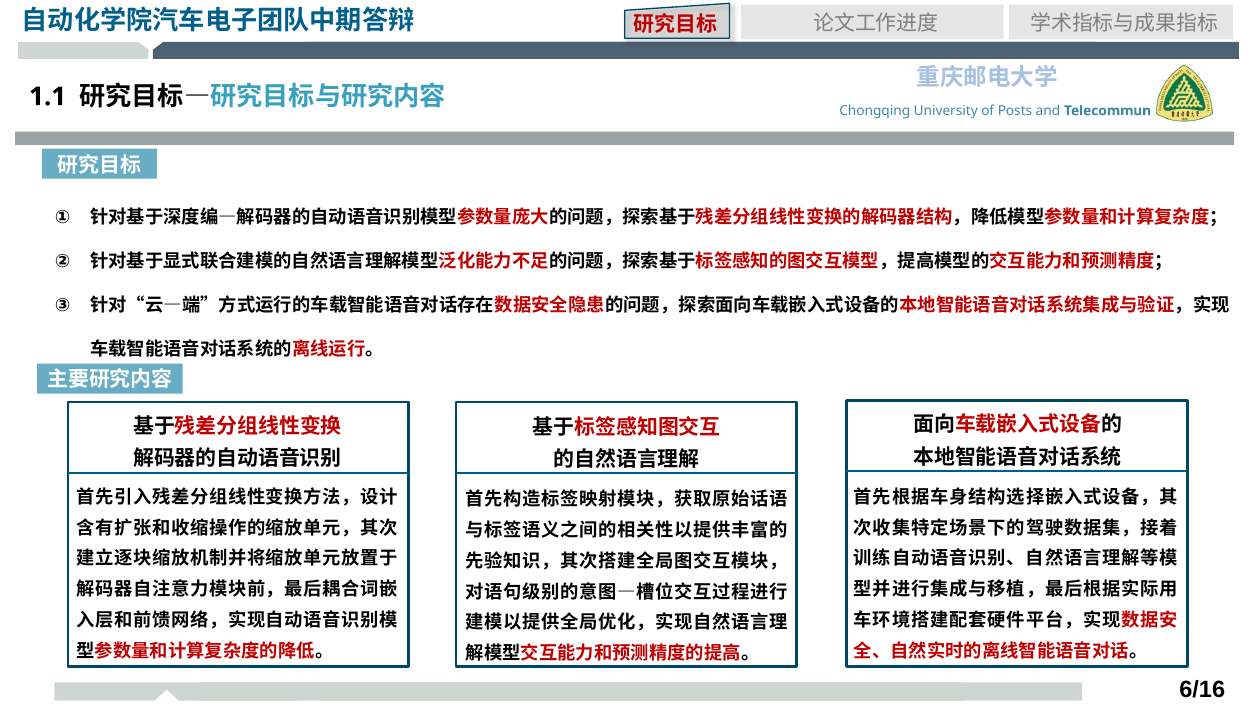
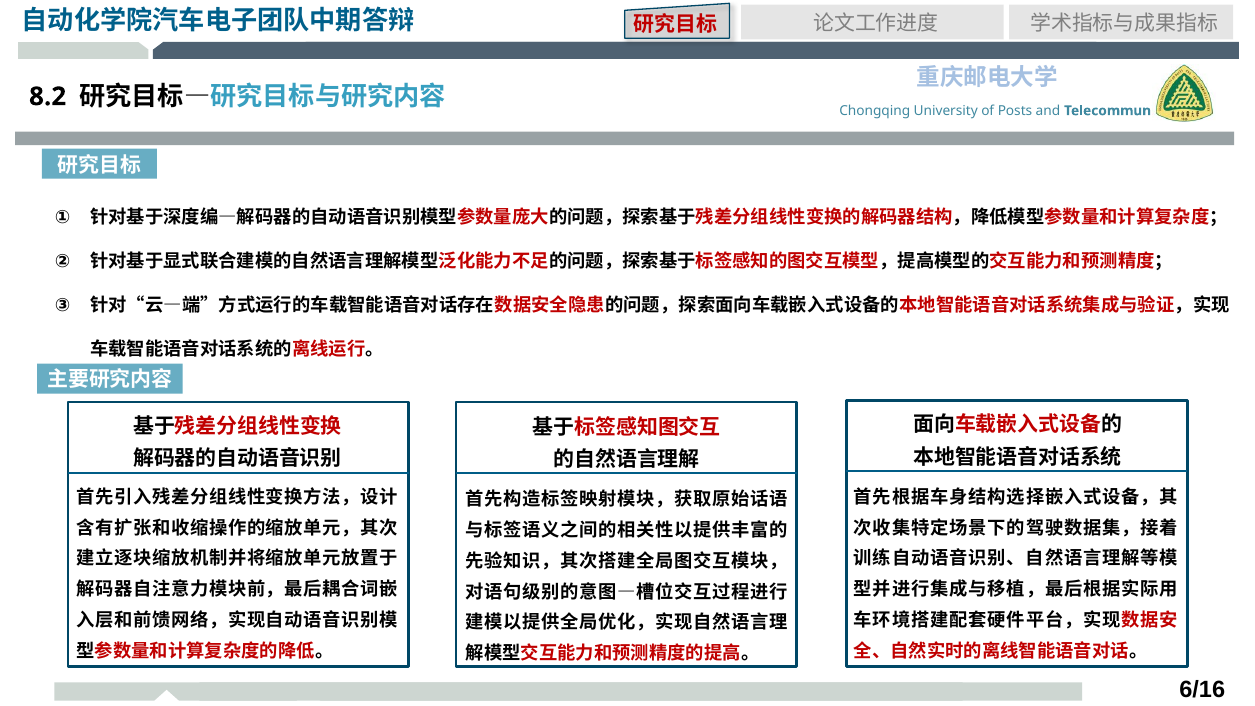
1.1: 1.1 -> 8.2
